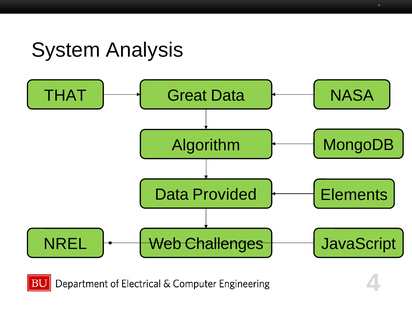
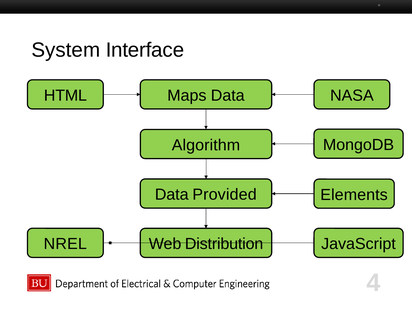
Analysis: Analysis -> Interface
THAT: THAT -> HTML
Great: Great -> Maps
Challenges: Challenges -> Distribution
